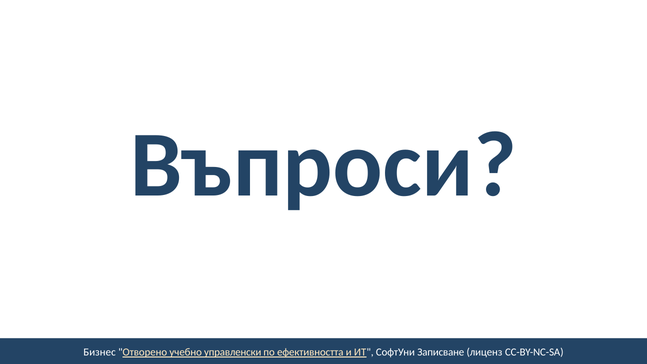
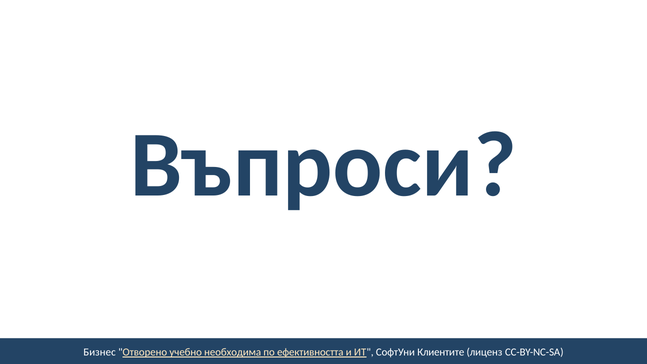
управленски: управленски -> необходима
Записване: Записване -> Клиентите
